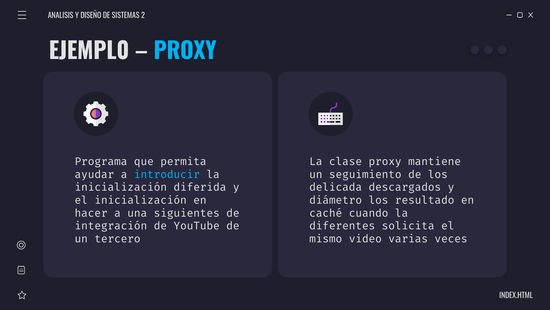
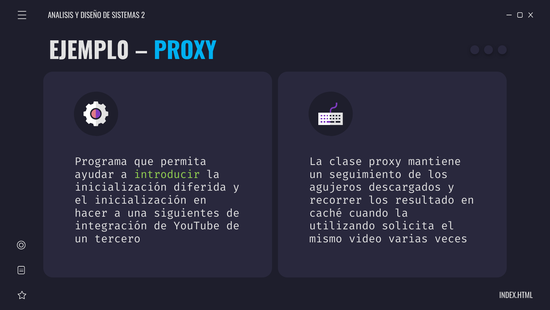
introducir colour: light blue -> light green
delicada: delicada -> agujeros
diámetro: diámetro -> recorrer
diferentes: diferentes -> utilizando
